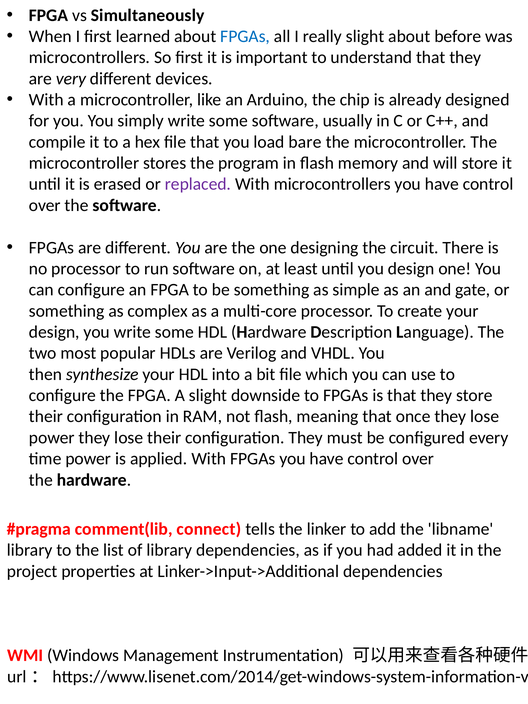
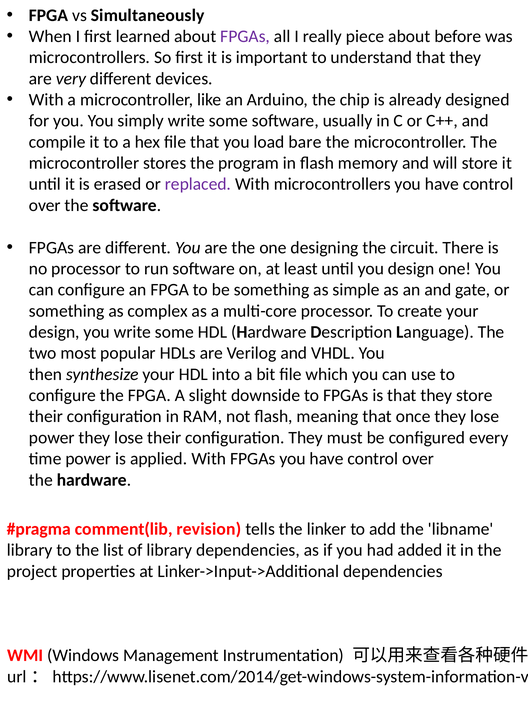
FPGAs at (245, 36) colour: blue -> purple
really slight: slight -> piece
connect: connect -> revision
